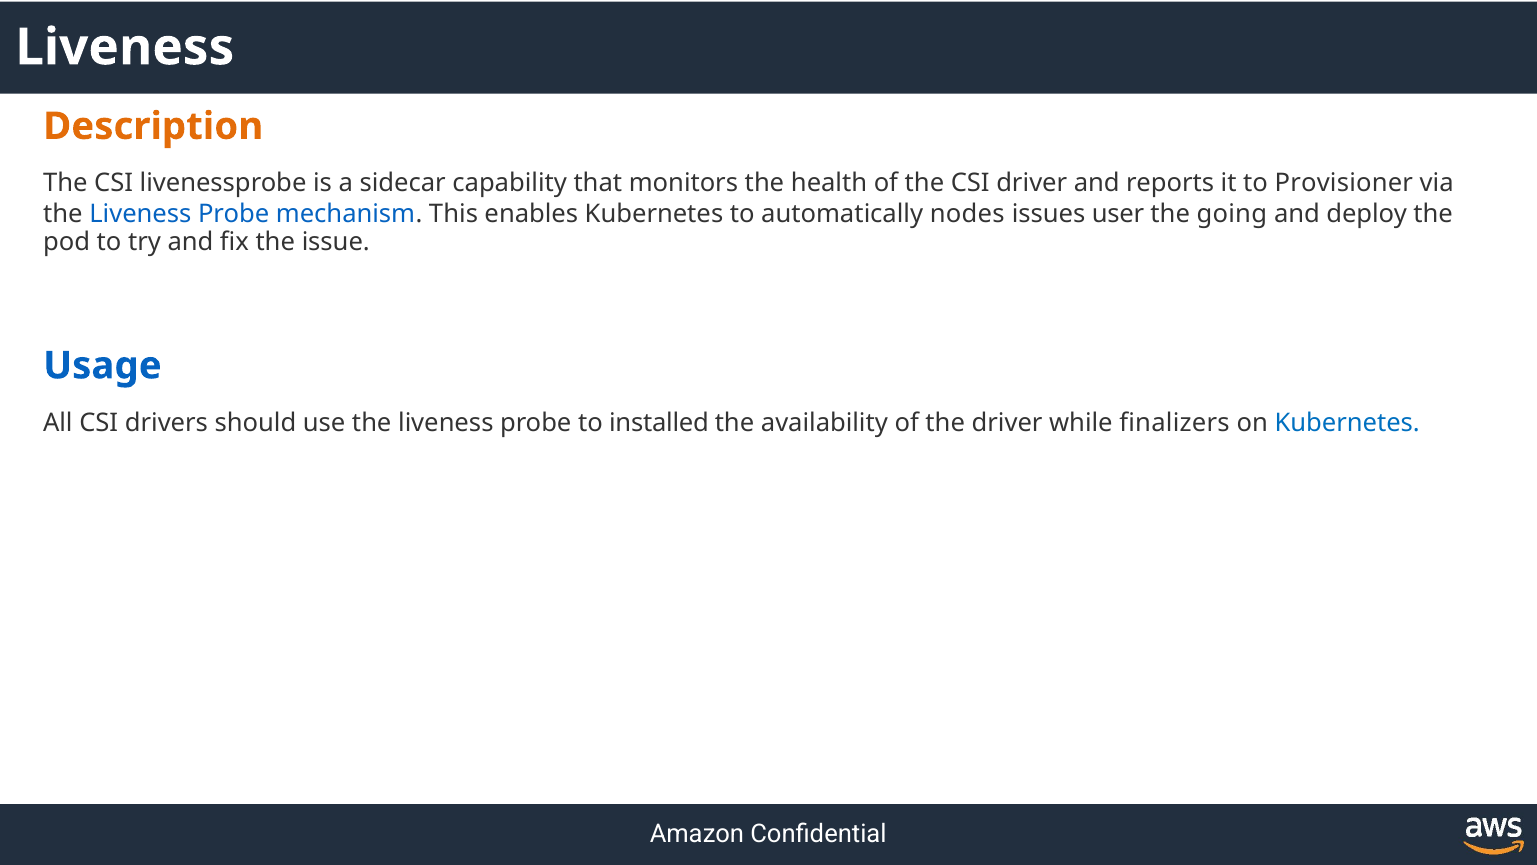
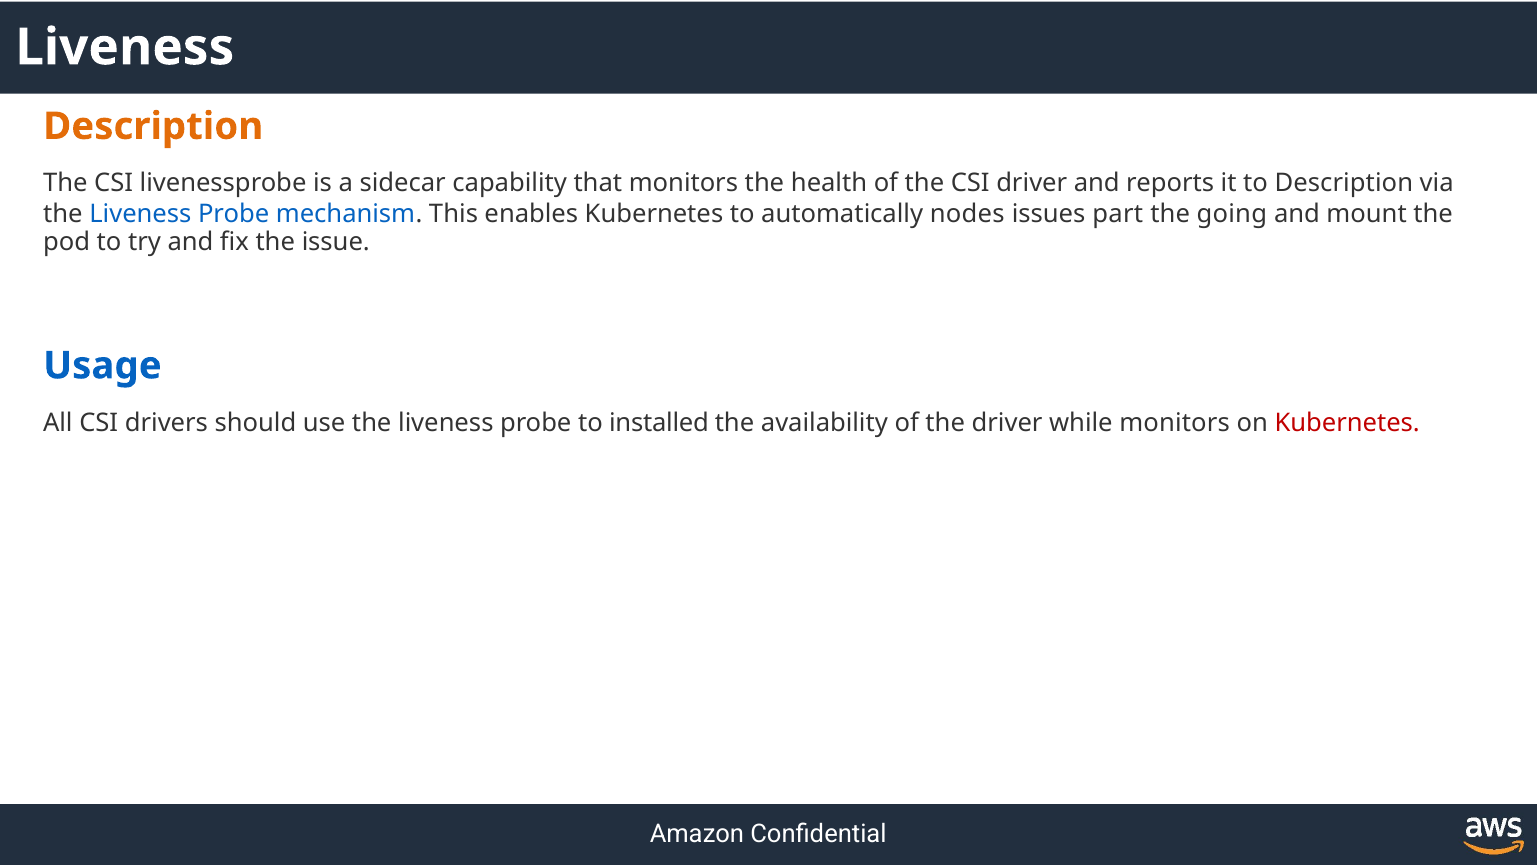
to Provisioner: Provisioner -> Description
user: user -> part
deploy: deploy -> mount
while finalizers: finalizers -> monitors
Kubernetes at (1347, 423) colour: blue -> red
